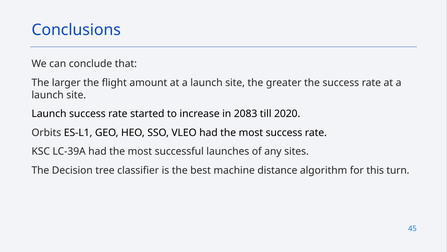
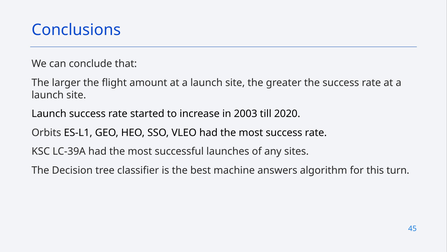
2083: 2083 -> 2003
distance: distance -> answers
